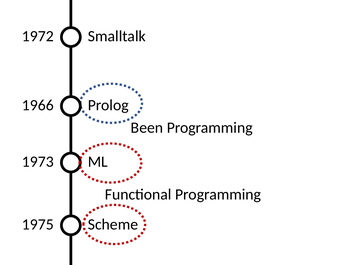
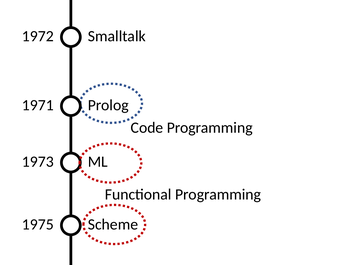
1966: 1966 -> 1971
Been: Been -> Code
